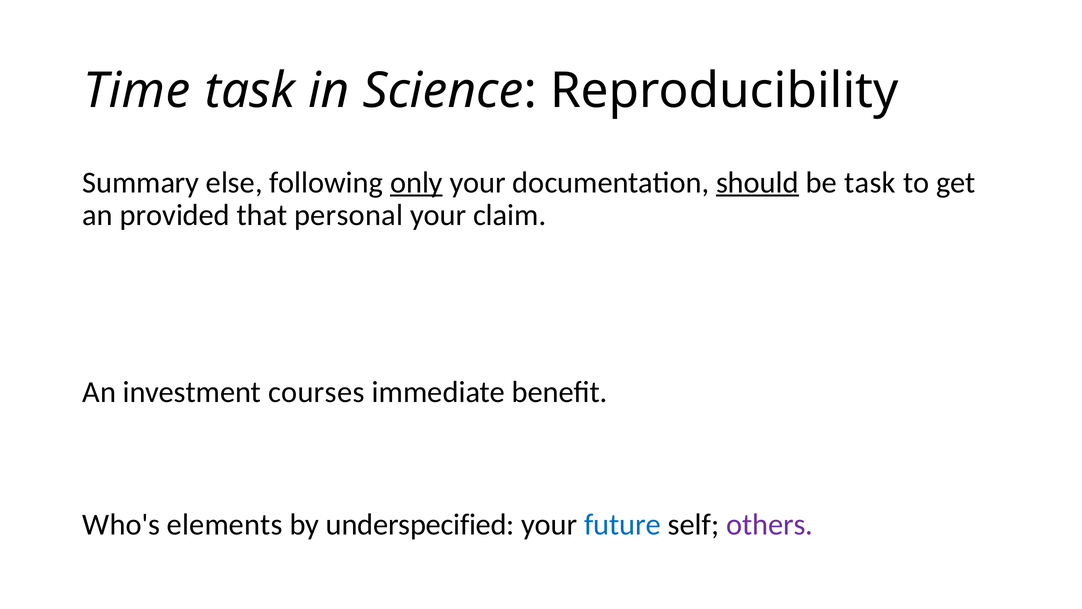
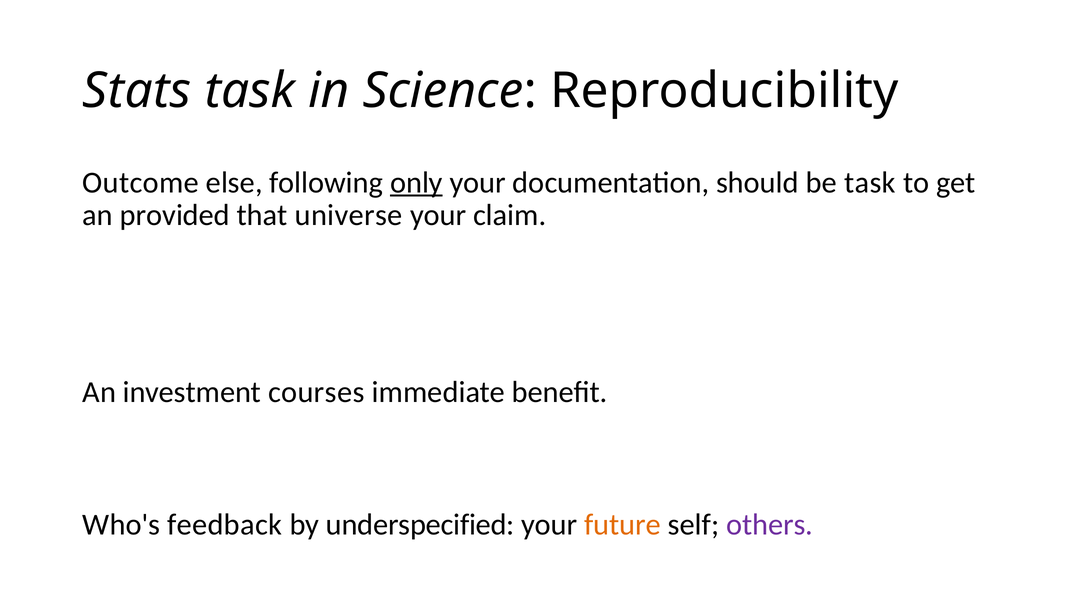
Time: Time -> Stats
Summary: Summary -> Outcome
should underline: present -> none
personal: personal -> universe
elements: elements -> feedback
future colour: blue -> orange
